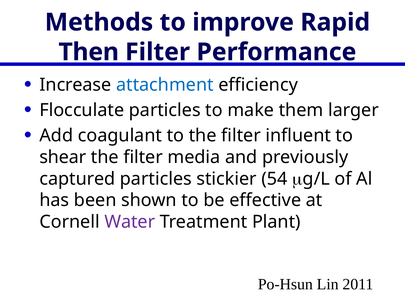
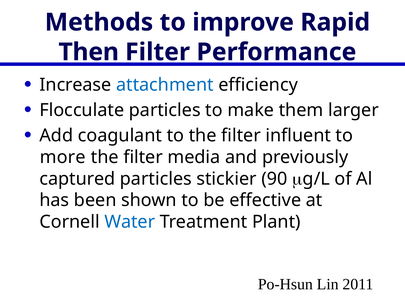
shear: shear -> more
54: 54 -> 90
Water colour: purple -> blue
